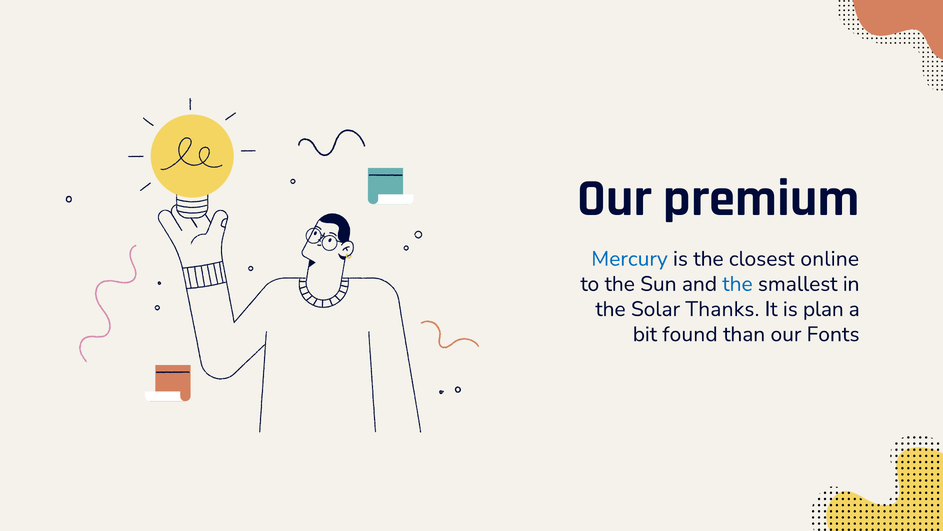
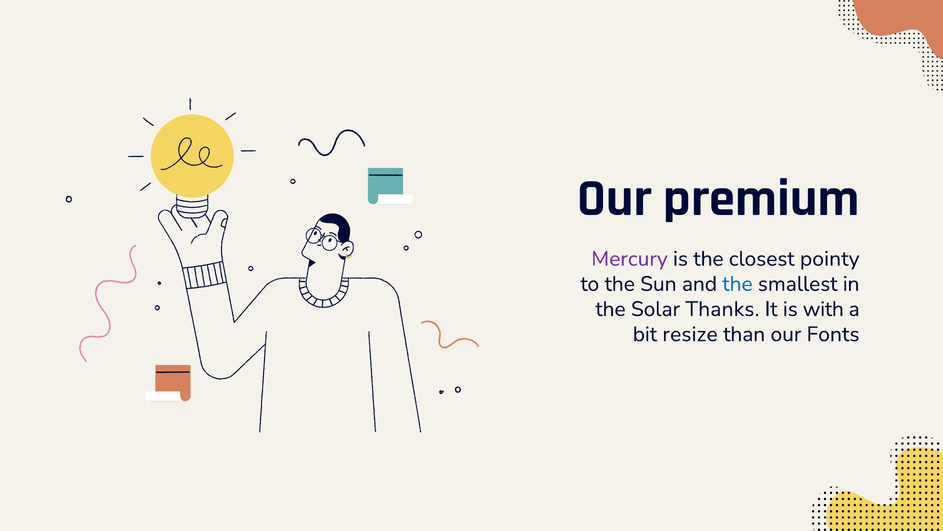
Mercury colour: blue -> purple
online: online -> pointy
plan: plan -> with
found: found -> resize
